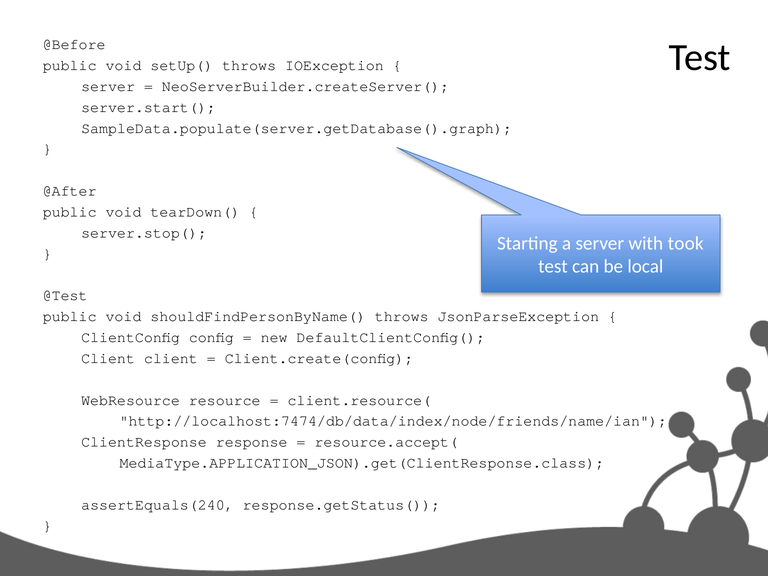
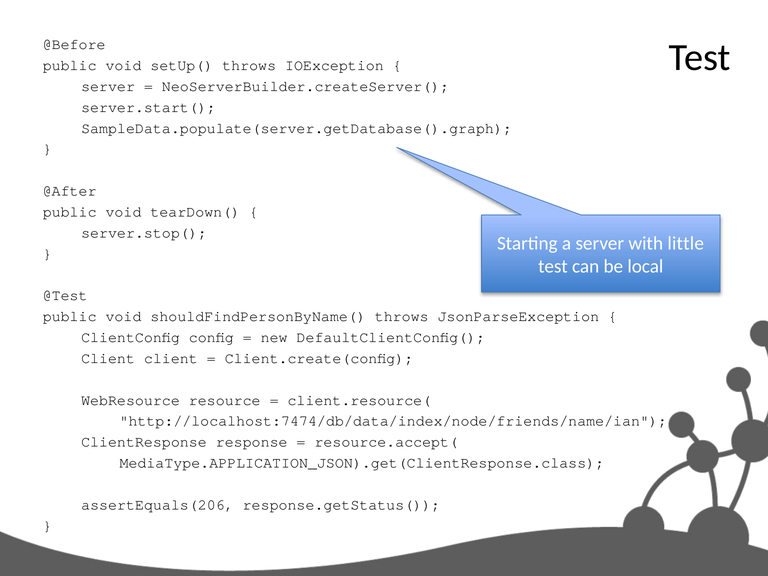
took: took -> little
assertEquals(240: assertEquals(240 -> assertEquals(206
